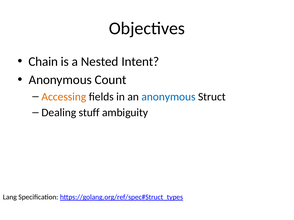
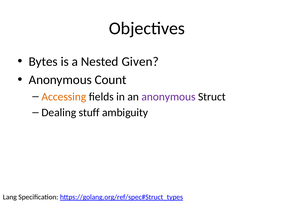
Chain: Chain -> Bytes
Intent: Intent -> Given
anonymous at (169, 97) colour: blue -> purple
